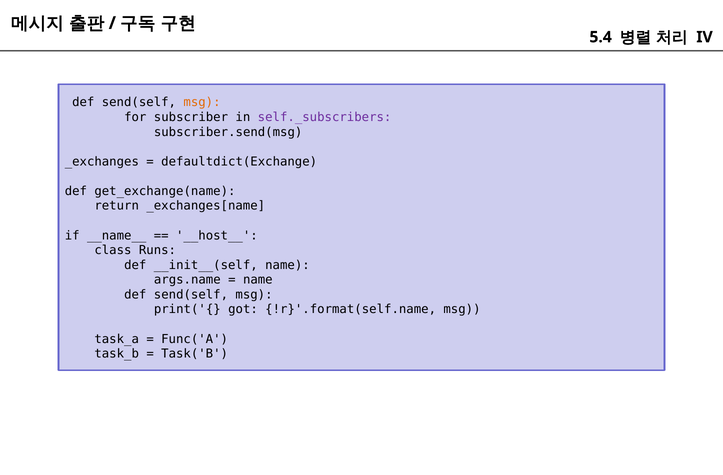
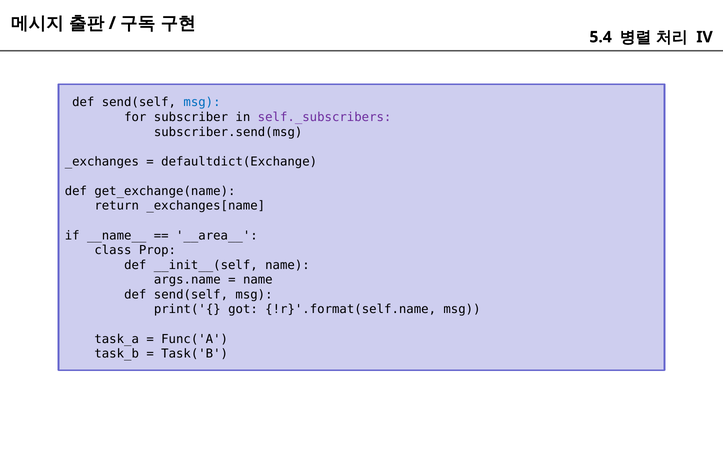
msg at (202, 102) colour: orange -> blue
__host__: __host__ -> __area__
Runs: Runs -> Prop
